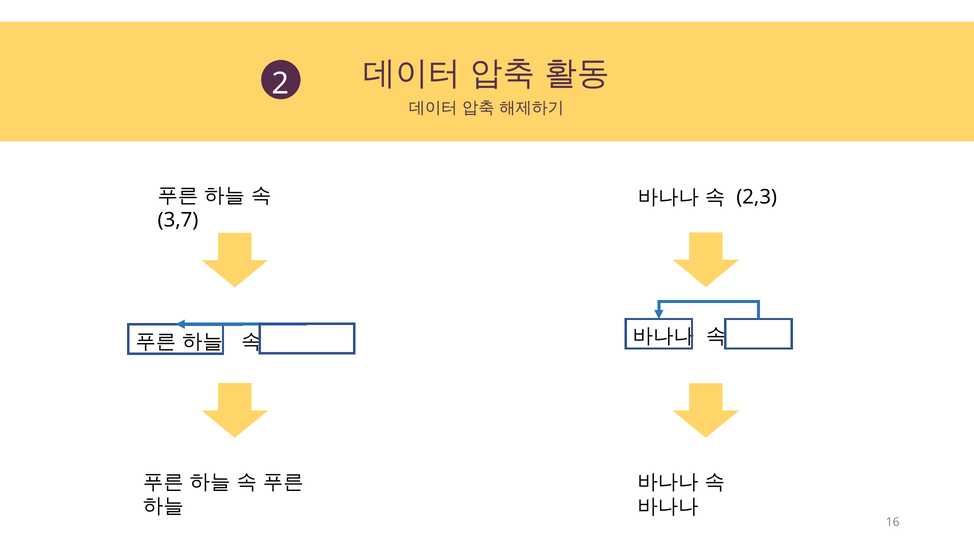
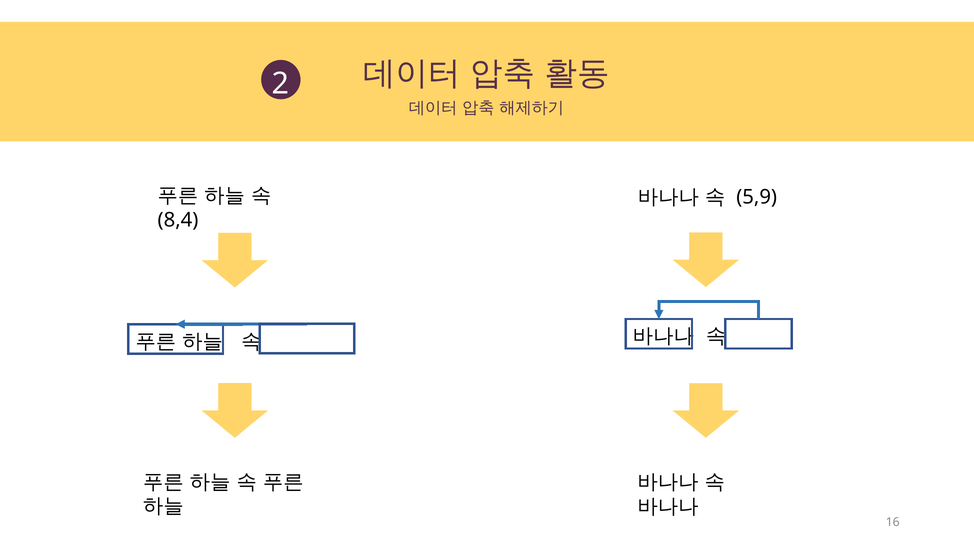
2,3: 2,3 -> 5,9
3,7: 3,7 -> 8,4
